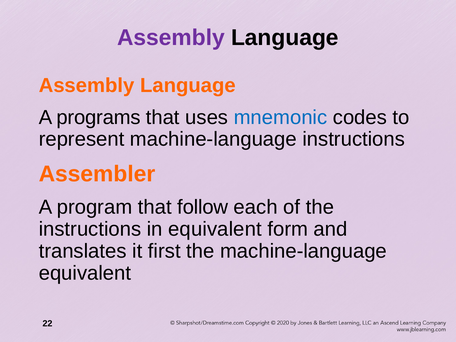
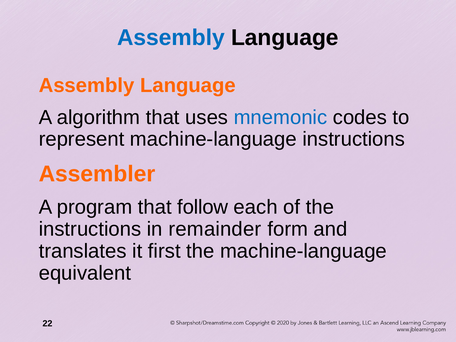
Assembly at (171, 38) colour: purple -> blue
programs: programs -> algorithm
in equivalent: equivalent -> remainder
